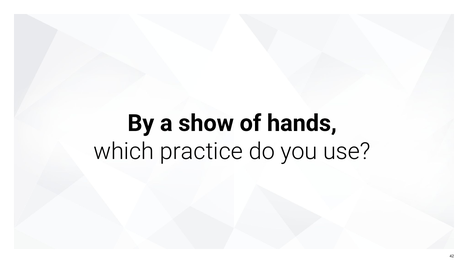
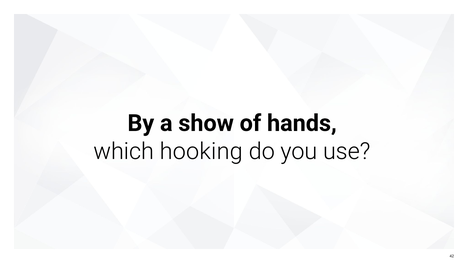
practice: practice -> hooking
